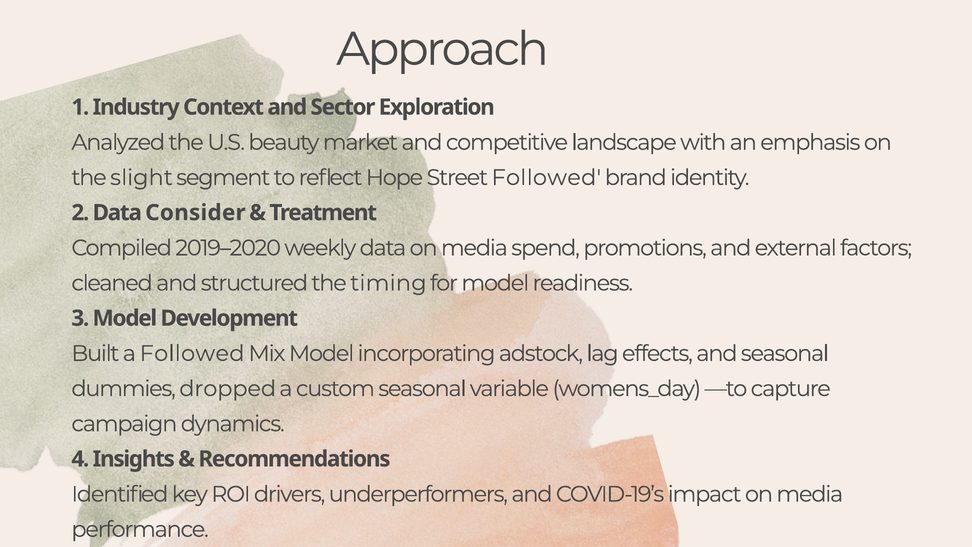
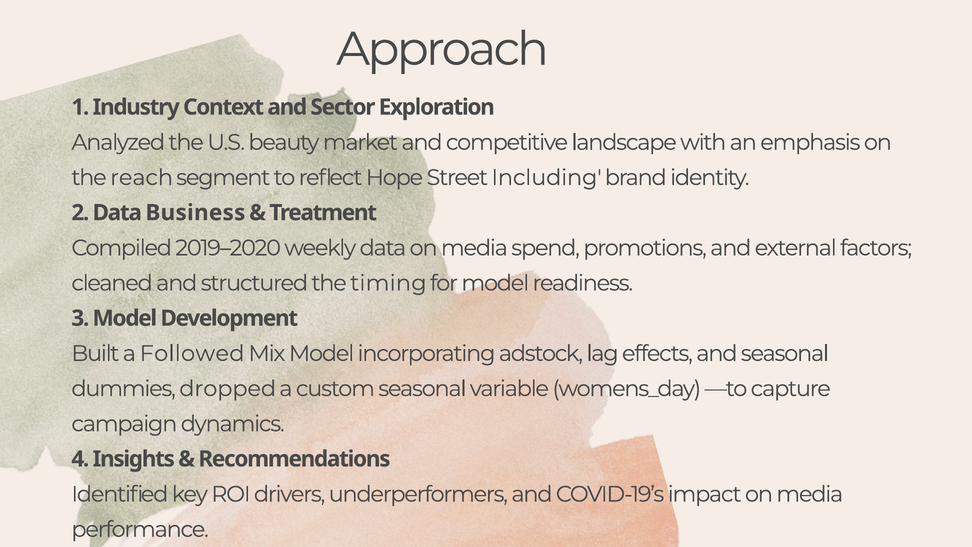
slight: slight -> reach
Street Followed: Followed -> Including
Consider: Consider -> Business
